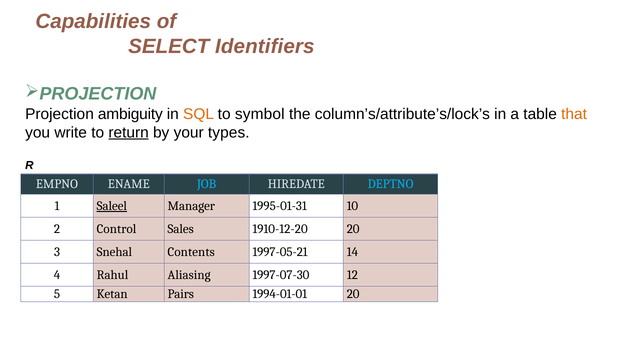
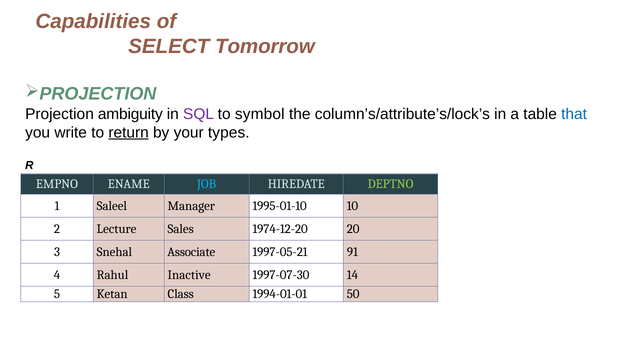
Identifiers: Identifiers -> Tomorrow
SQL colour: orange -> purple
that colour: orange -> blue
DEPTNO colour: light blue -> light green
Saleel underline: present -> none
1995-01-31: 1995-01-31 -> 1995-01-10
Control: Control -> Lecture
1910-12-20: 1910-12-20 -> 1974-12-20
Contents: Contents -> Associate
14: 14 -> 91
Aliasing: Aliasing -> Inactive
12: 12 -> 14
Pairs: Pairs -> Class
1994-01-01 20: 20 -> 50
